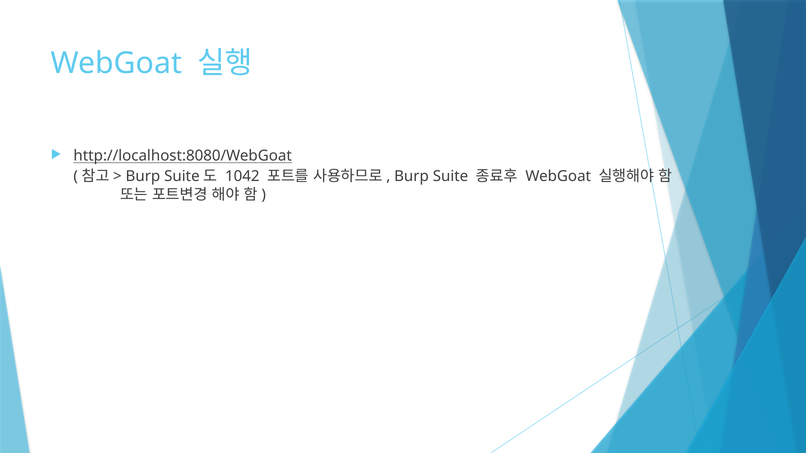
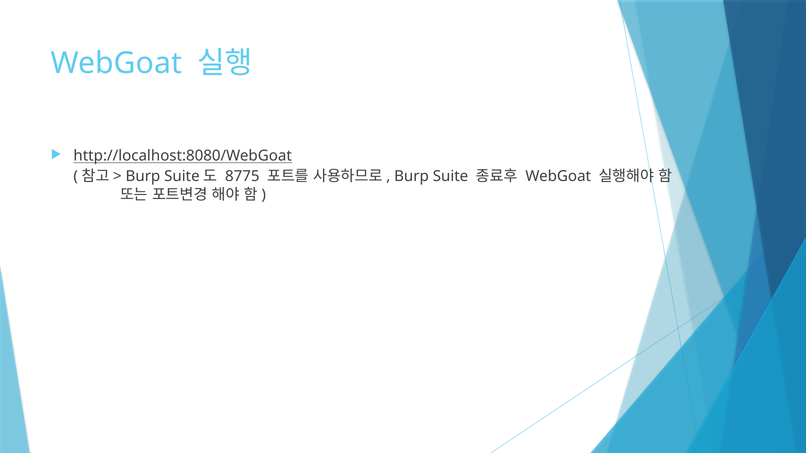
1042: 1042 -> 8775
